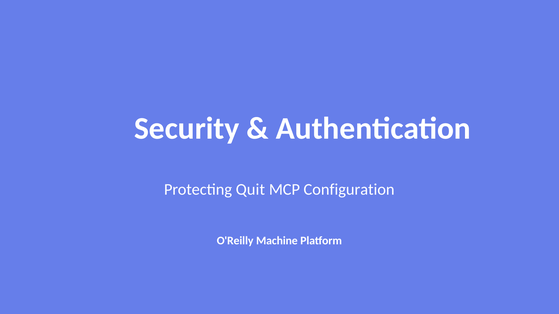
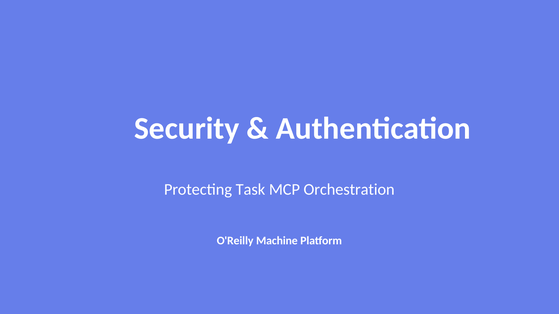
Quit: Quit -> Task
Configuration: Configuration -> Orchestration
